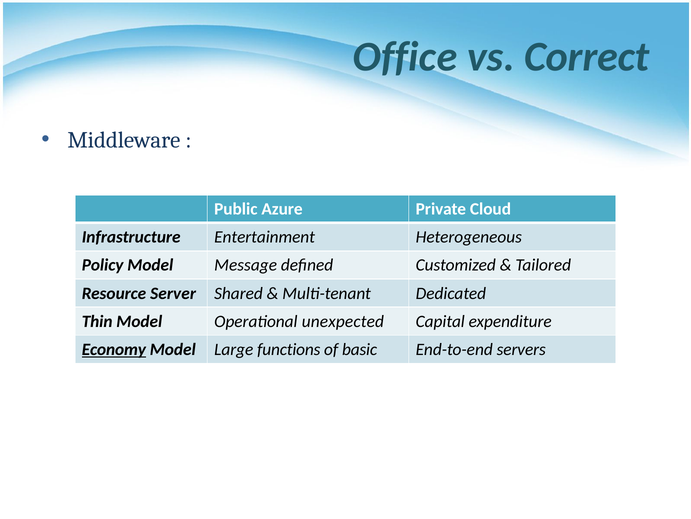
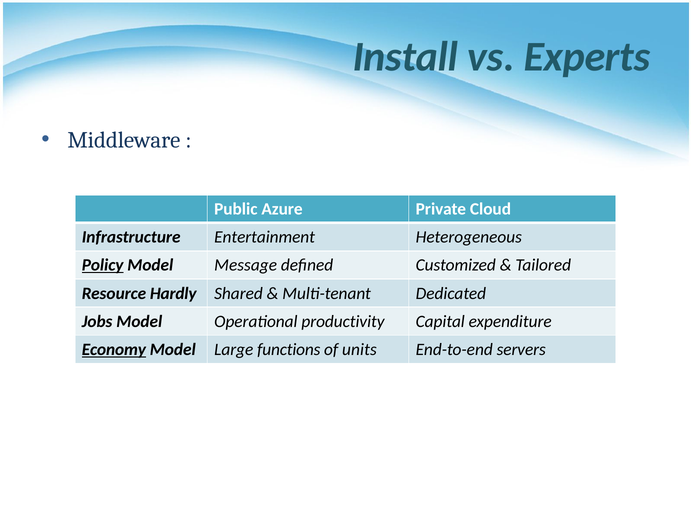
Office: Office -> Install
Correct: Correct -> Experts
Policy underline: none -> present
Server: Server -> Hardly
Thin: Thin -> Jobs
unexpected: unexpected -> productivity
basic: basic -> units
